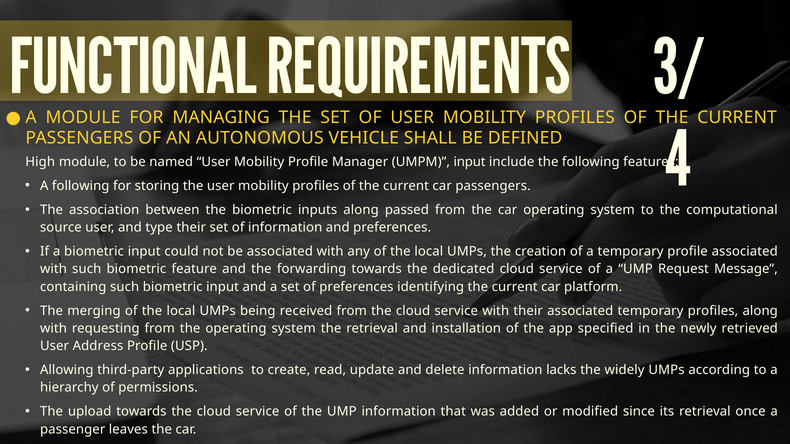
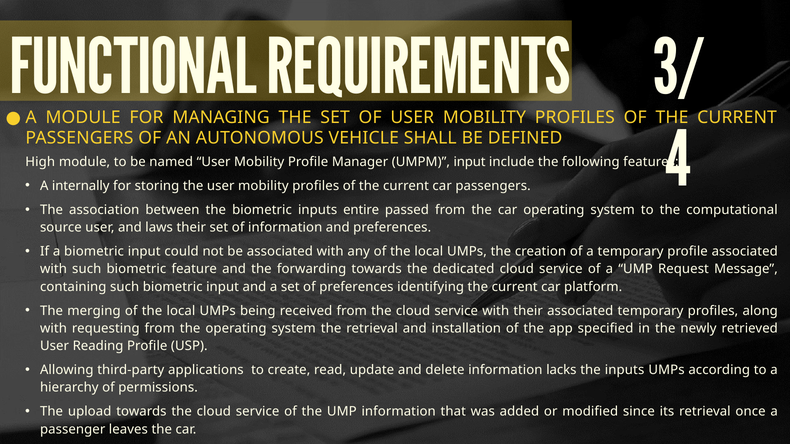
A following: following -> internally
inputs along: along -> entire
type: type -> laws
Address: Address -> Reading
the widely: widely -> inputs
